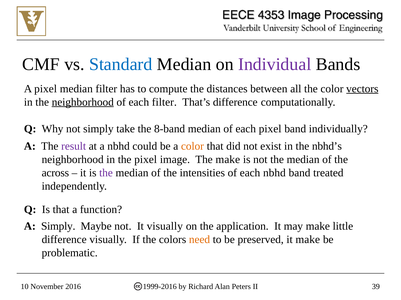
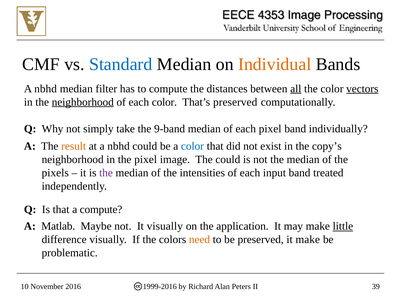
Individual colour: purple -> orange
pixel at (46, 89): pixel -> nbhd
all underline: none -> present
each filter: filter -> color
That’s difference: difference -> preserved
8-band: 8-band -> 9-band
result colour: purple -> orange
color at (193, 146) colour: orange -> blue
nbhd’s: nbhd’s -> copy’s
The make: make -> could
across: across -> pixels
each nbhd: nbhd -> input
a function: function -> compute
A Simply: Simply -> Matlab
little underline: none -> present
